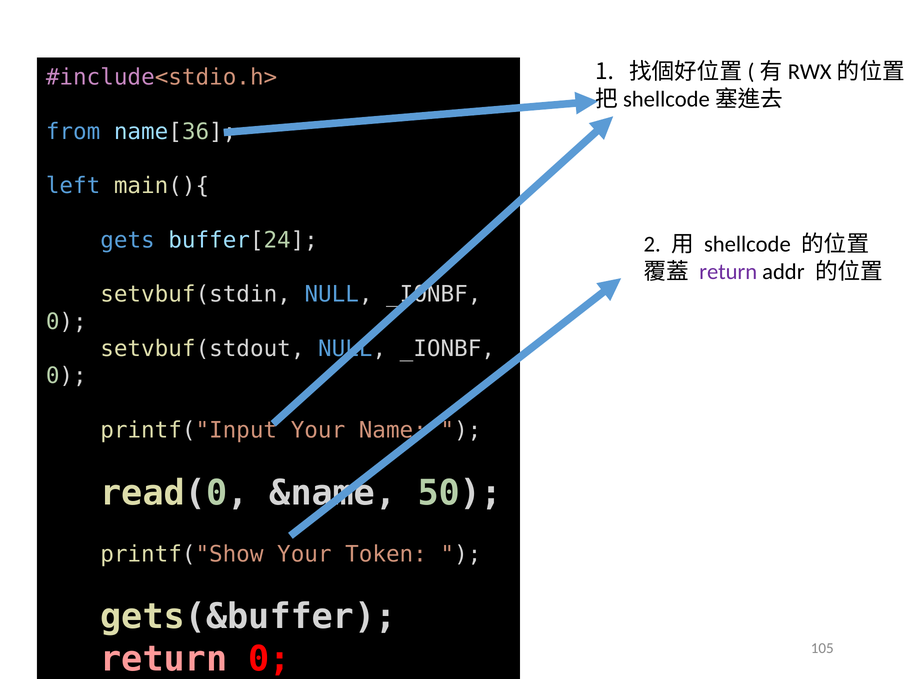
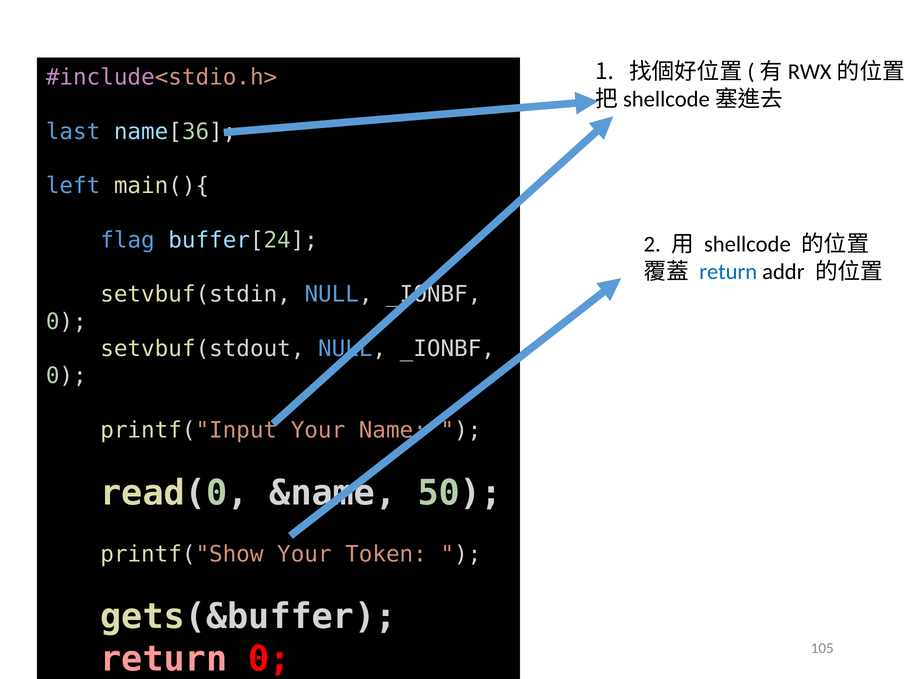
from: from -> last
gets: gets -> flag
return at (728, 271) colour: purple -> blue
